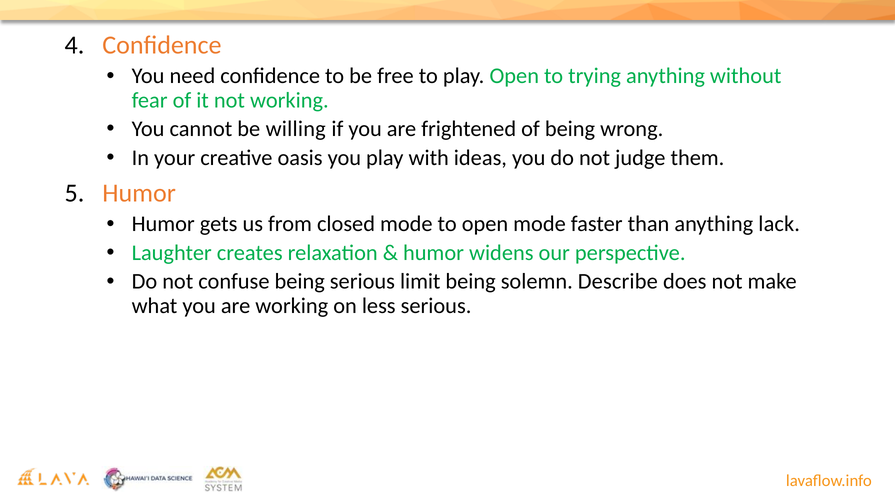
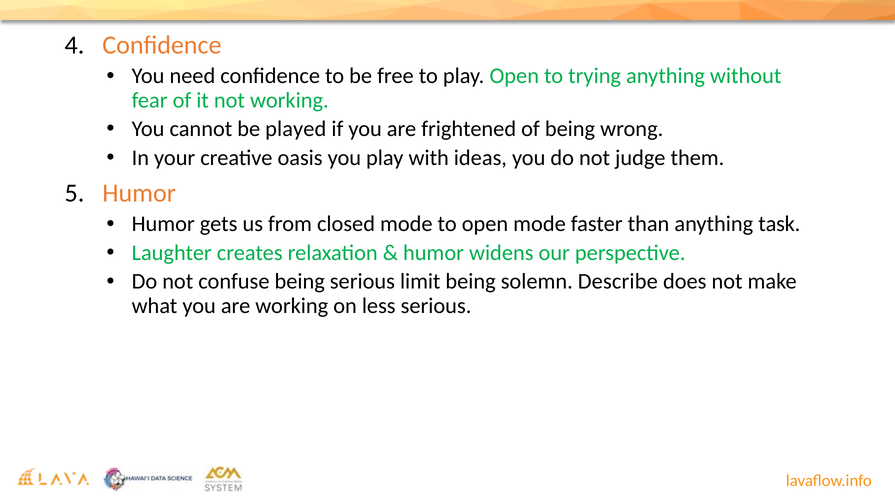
willing: willing -> played
lack: lack -> task
